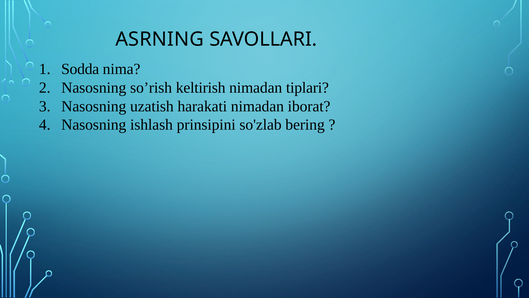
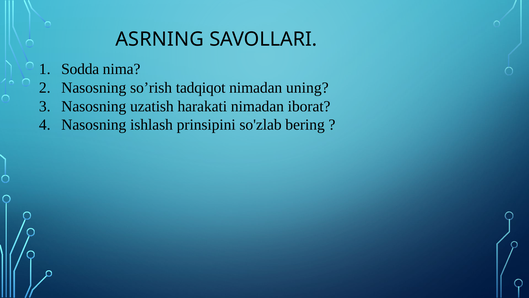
keltirish: keltirish -> tadqiqot
tiplari: tiplari -> uning
